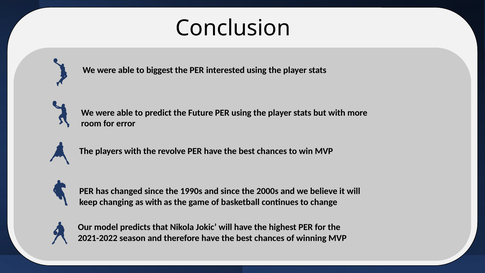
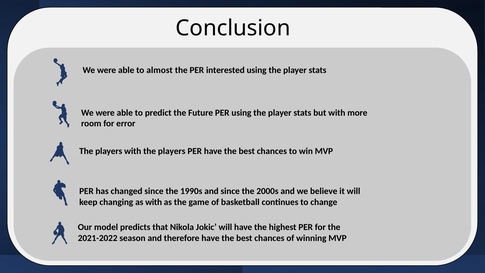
biggest: biggest -> almost
with the revolve: revolve -> players
